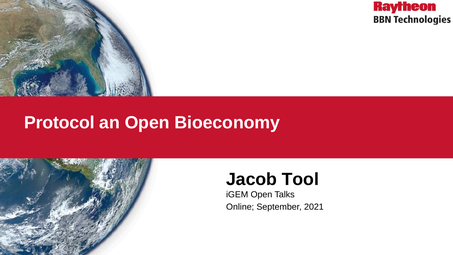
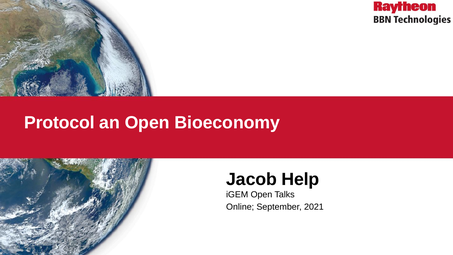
Tool: Tool -> Help
